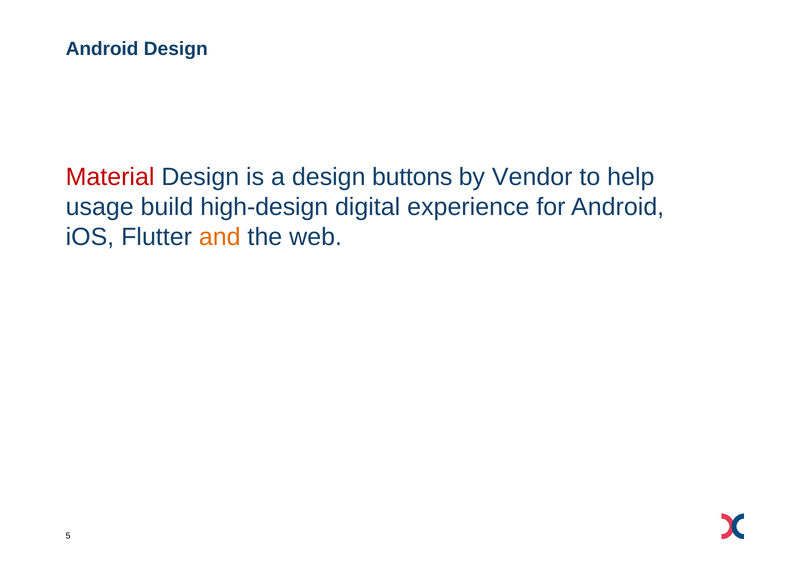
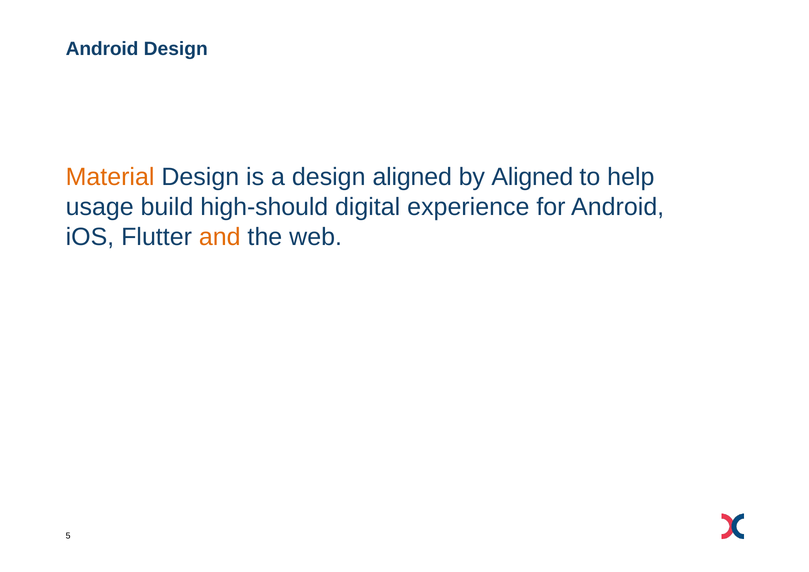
Material colour: red -> orange
design buttons: buttons -> aligned
by Vendor: Vendor -> Aligned
high-design: high-design -> high-should
